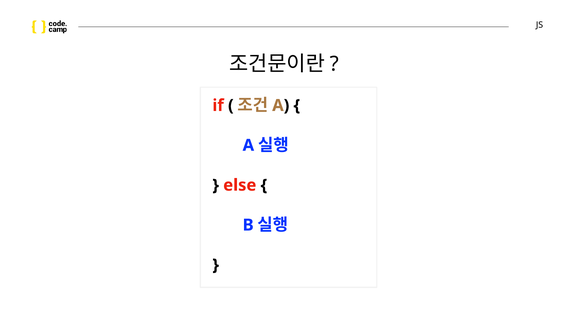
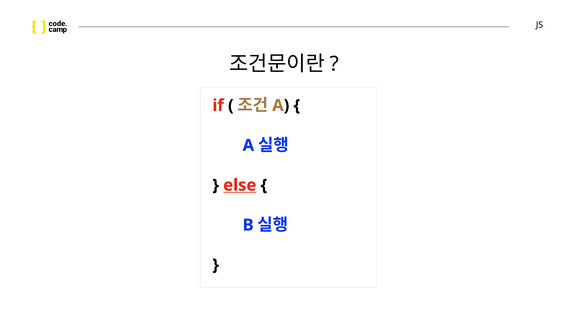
else underline: none -> present
